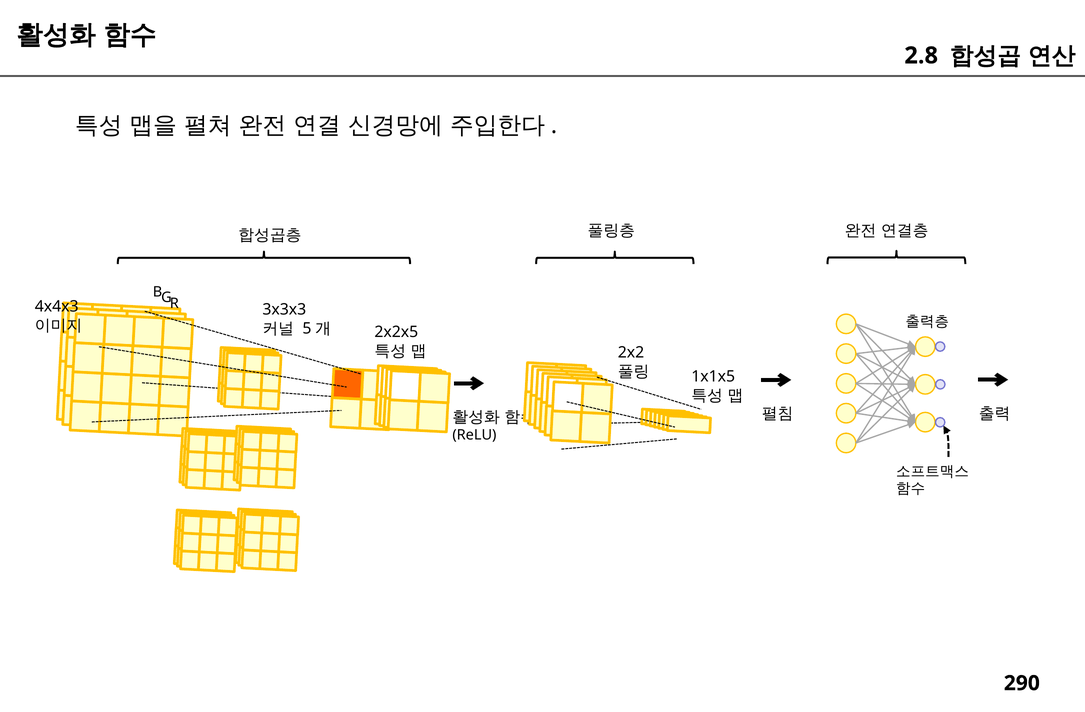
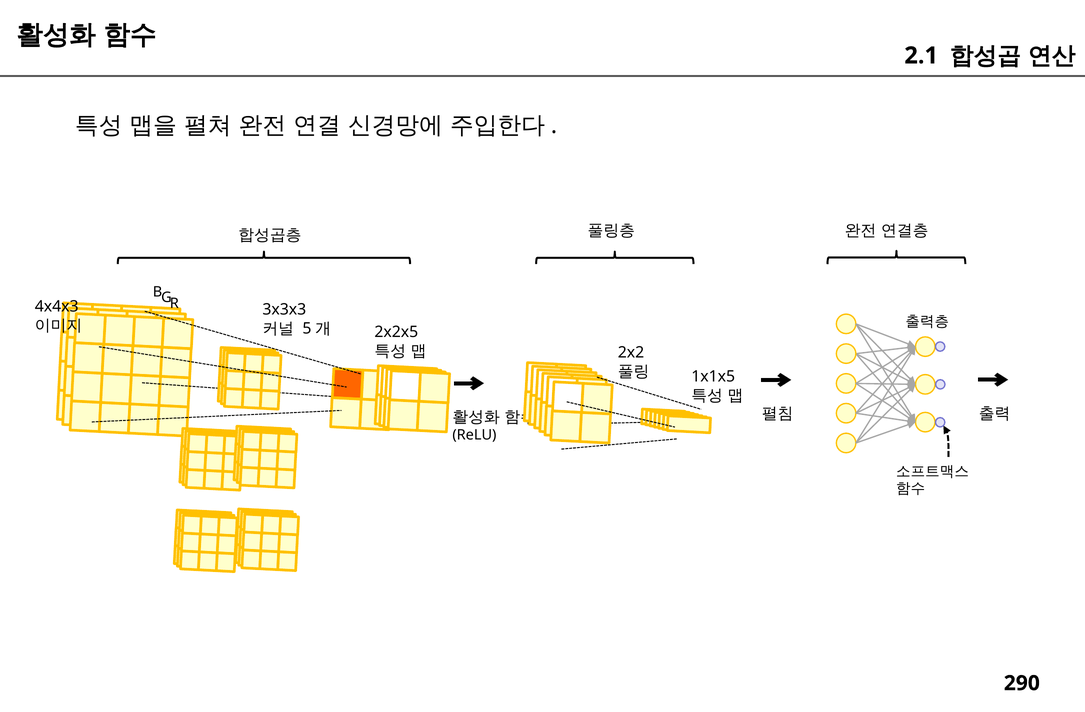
2.8: 2.8 -> 2.1
